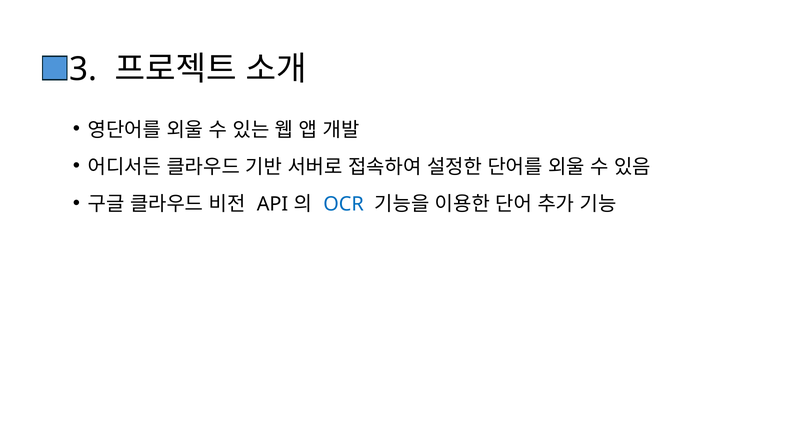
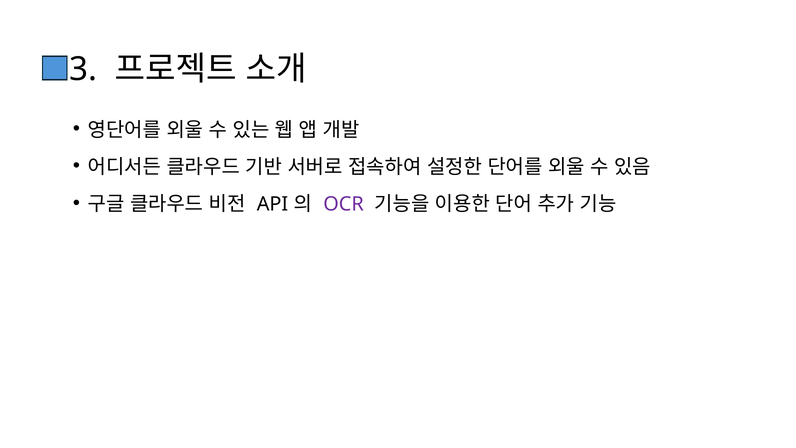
OCR colour: blue -> purple
